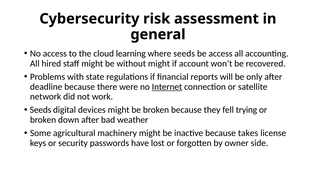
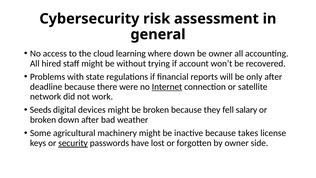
where seeds: seeds -> down
be access: access -> owner
without might: might -> trying
trying: trying -> salary
security underline: none -> present
